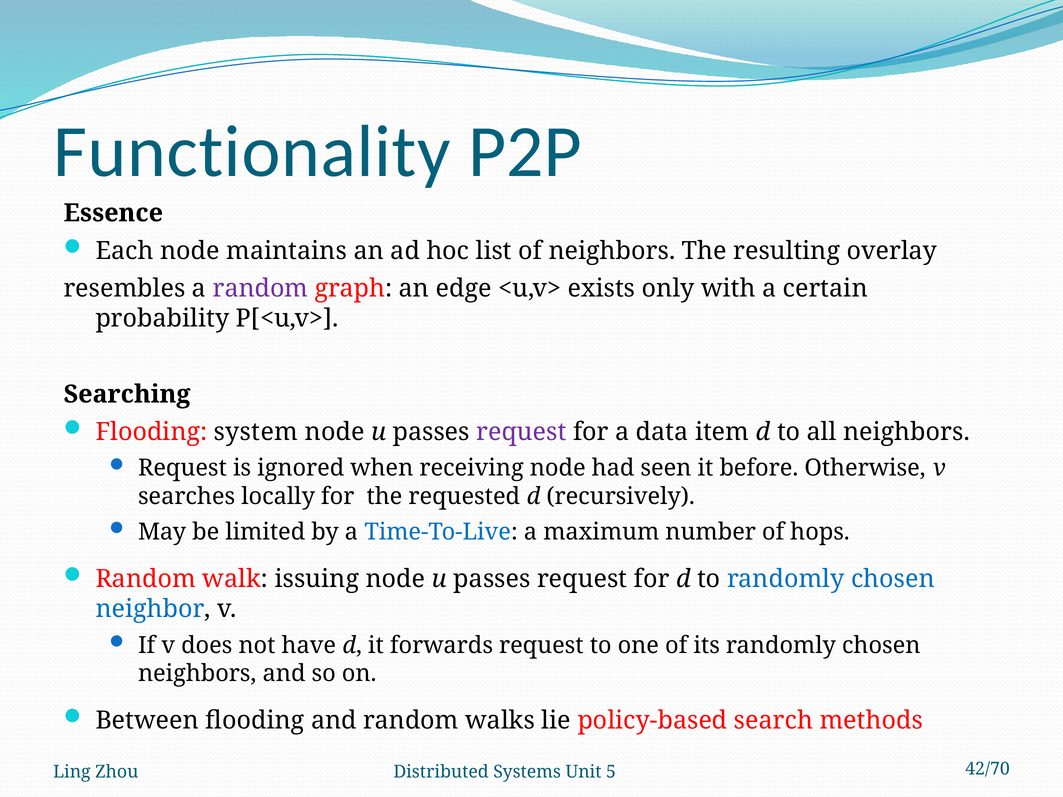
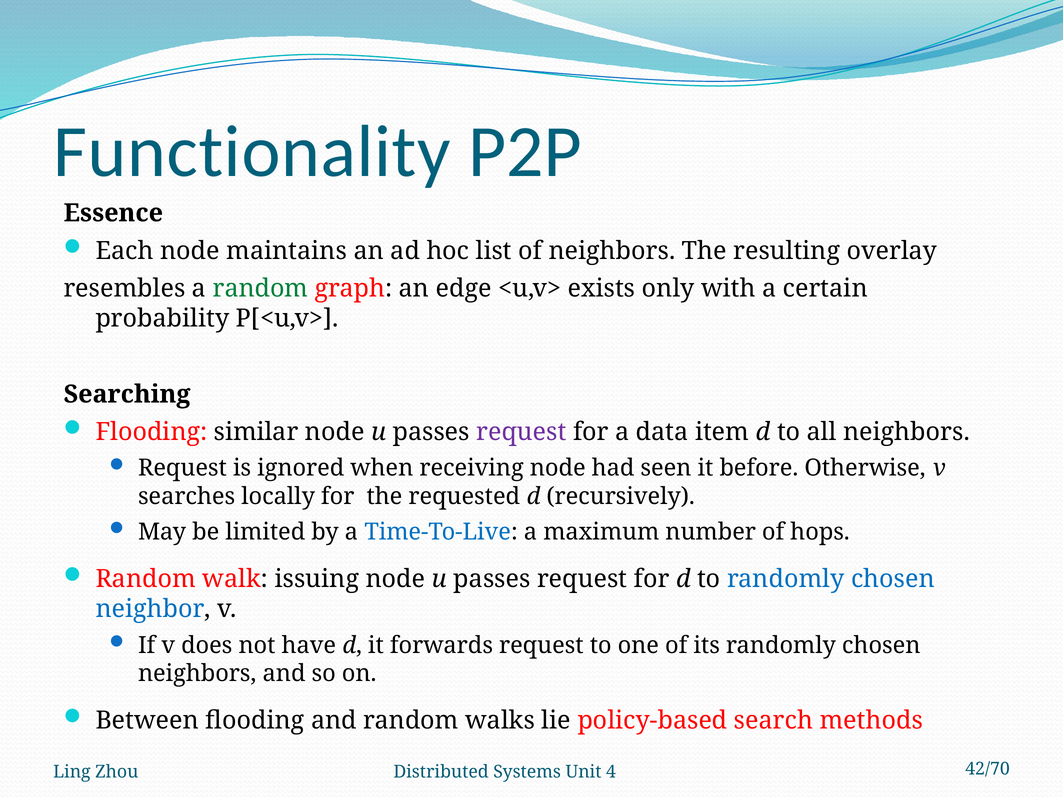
random at (260, 289) colour: purple -> green
system: system -> similar
5: 5 -> 4
